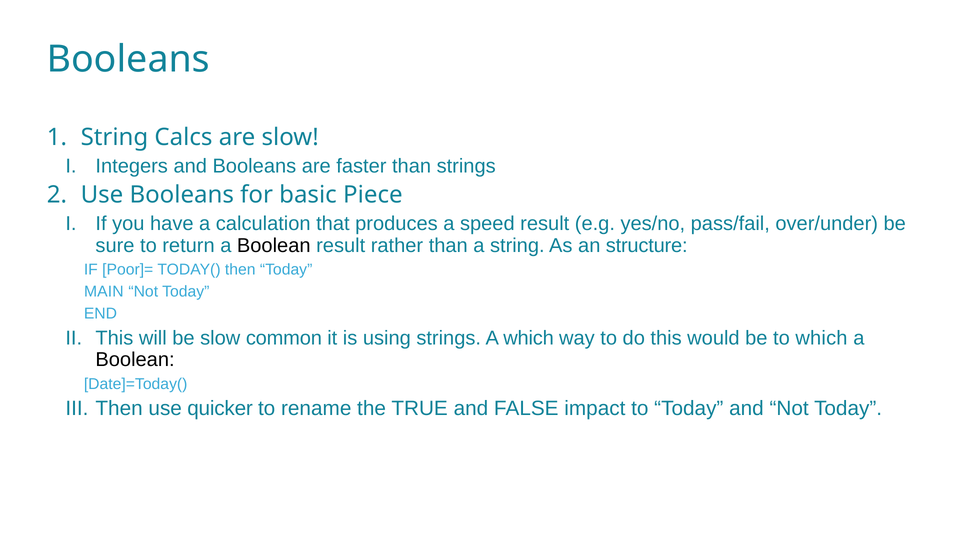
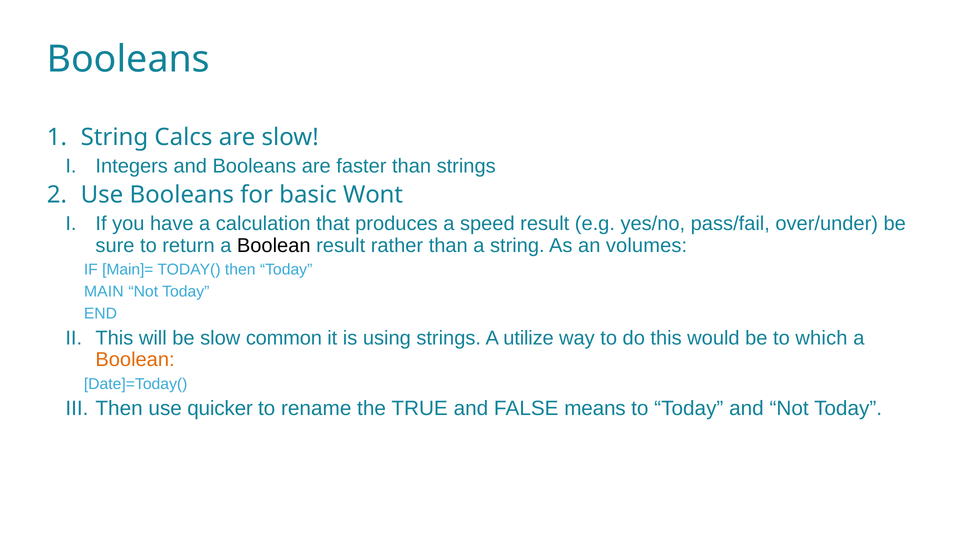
Piece: Piece -> Wont
structure: structure -> volumes
Poor]=: Poor]= -> Main]=
A which: which -> utilize
Boolean at (135, 360) colour: black -> orange
impact: impact -> means
